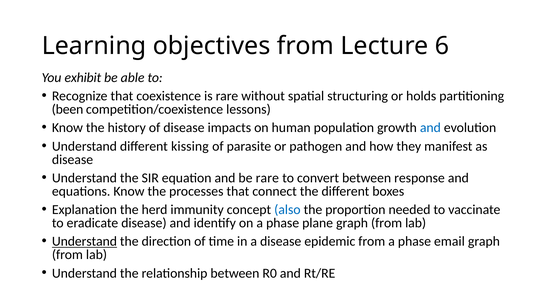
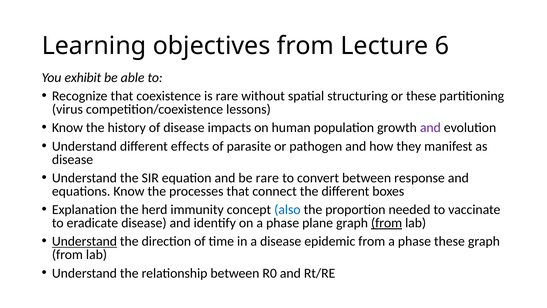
or holds: holds -> these
been: been -> virus
and at (430, 128) colour: blue -> purple
kissing: kissing -> effects
from at (387, 223) underline: none -> present
phase email: email -> these
